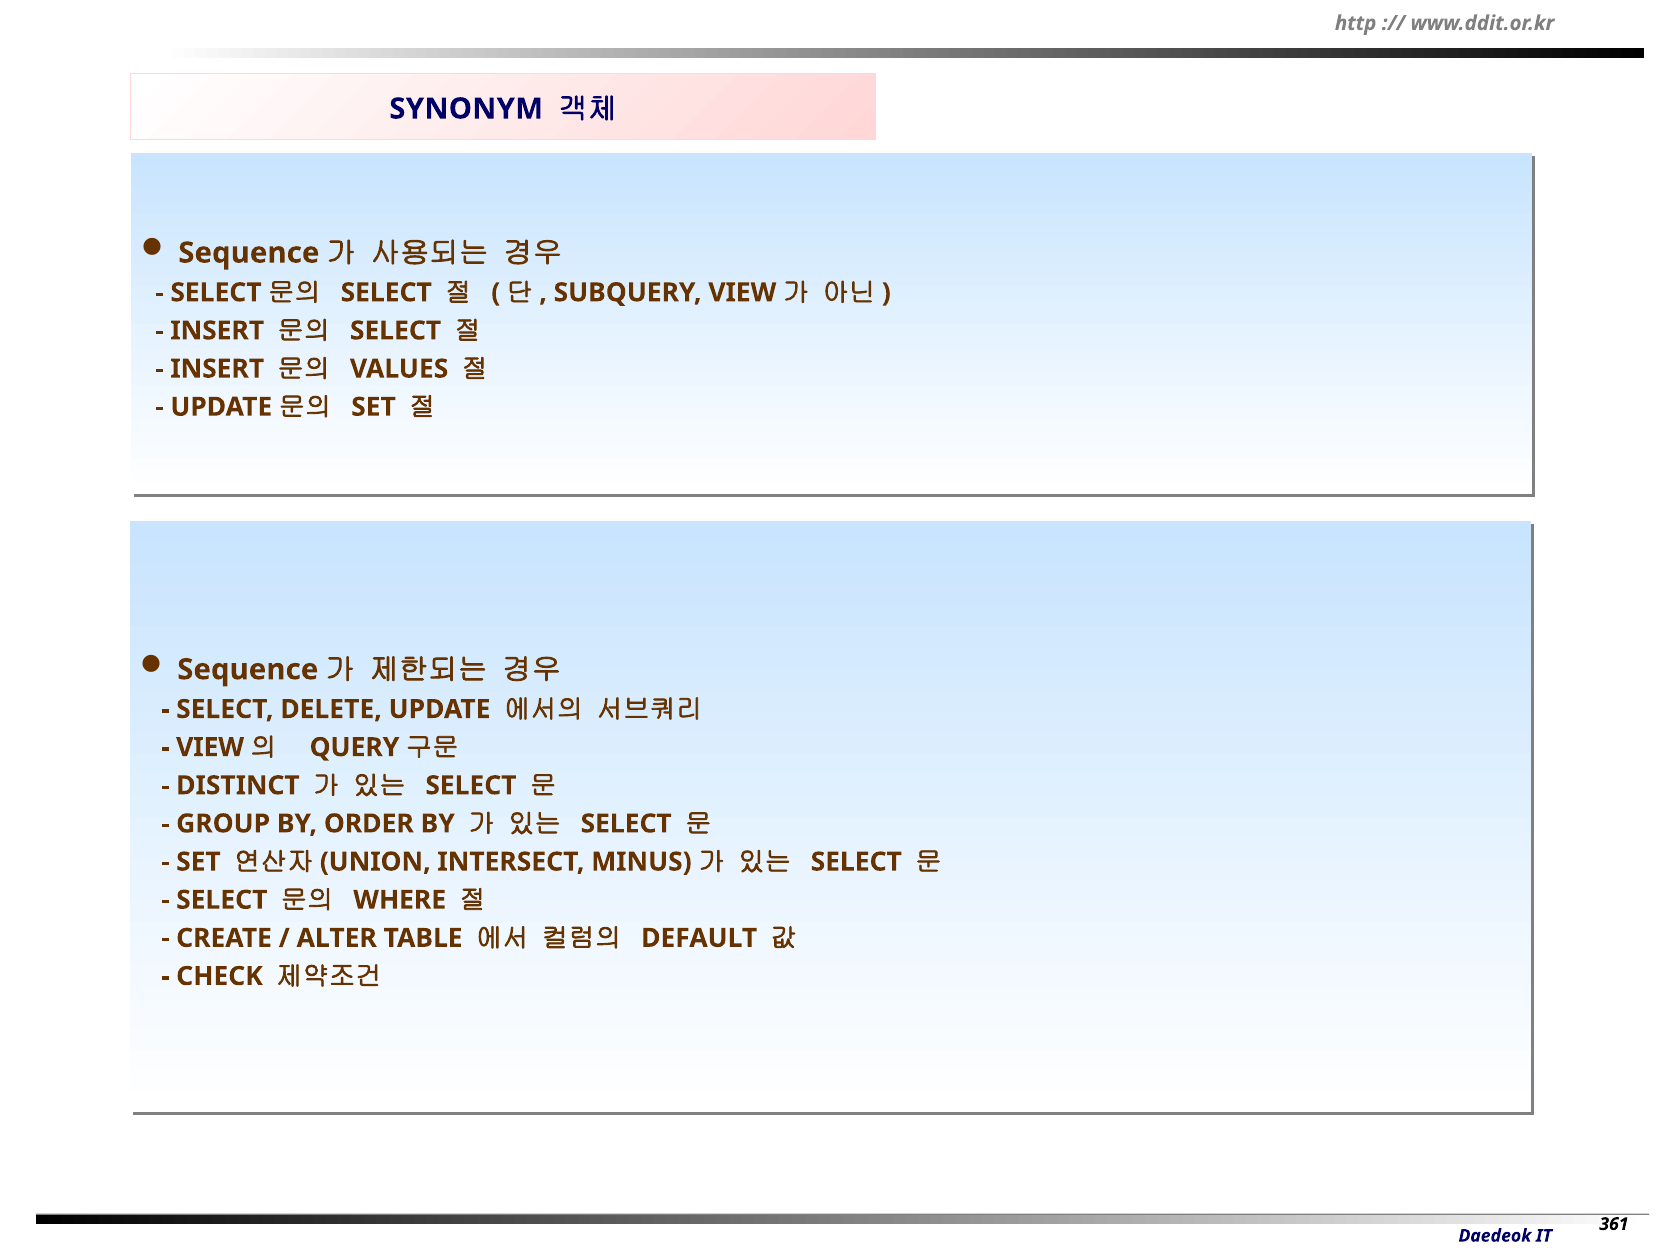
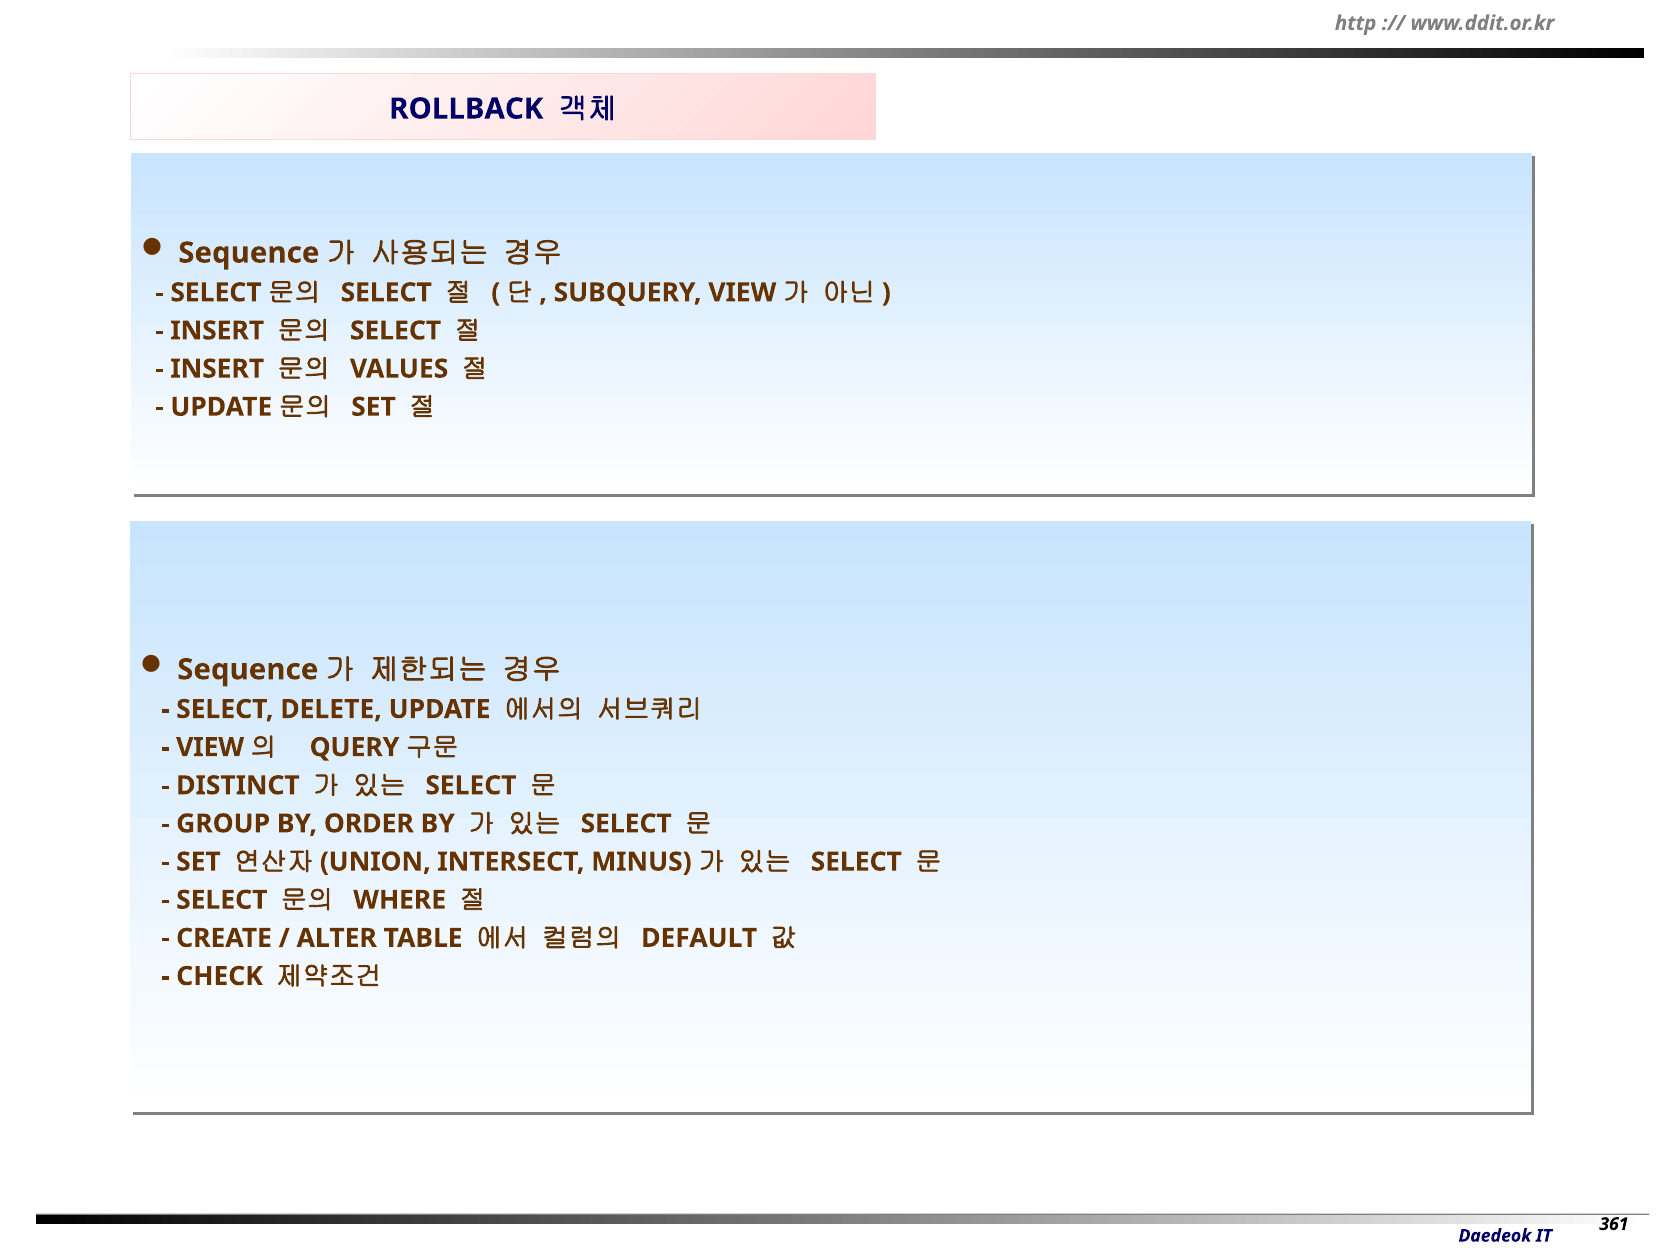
SYNONYM: SYNONYM -> ROLLBACK
